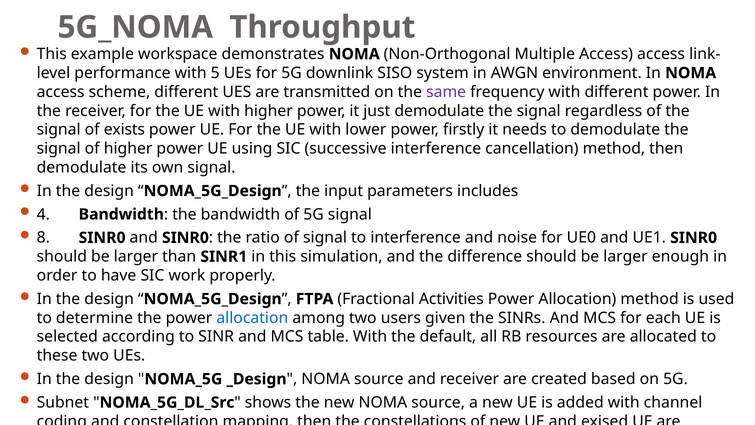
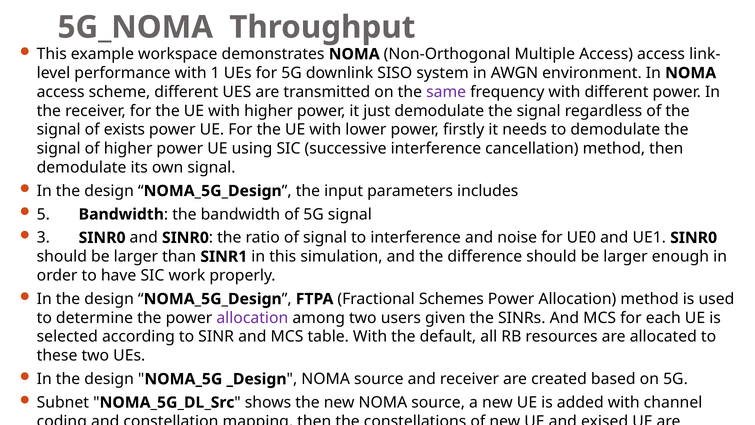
5: 5 -> 1
4: 4 -> 5
8: 8 -> 3
Activities: Activities -> Schemes
allocation at (252, 318) colour: blue -> purple
